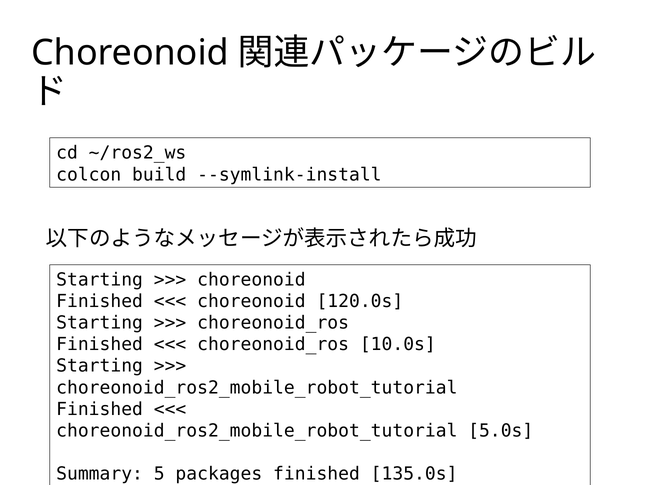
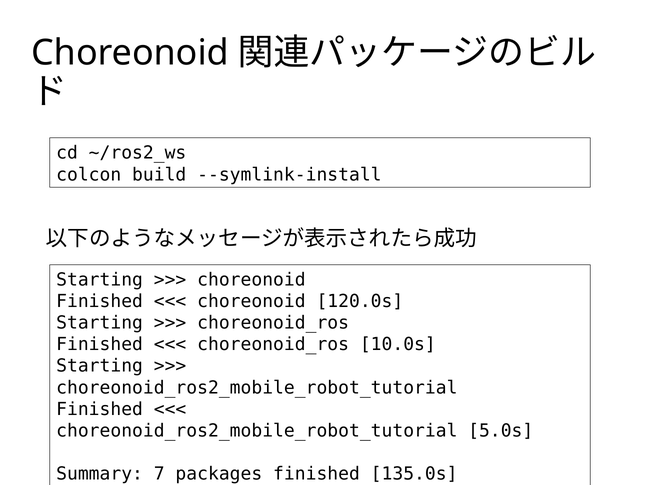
5: 5 -> 7
